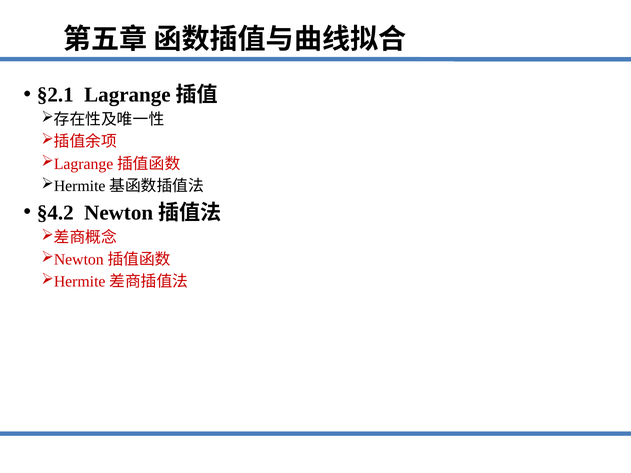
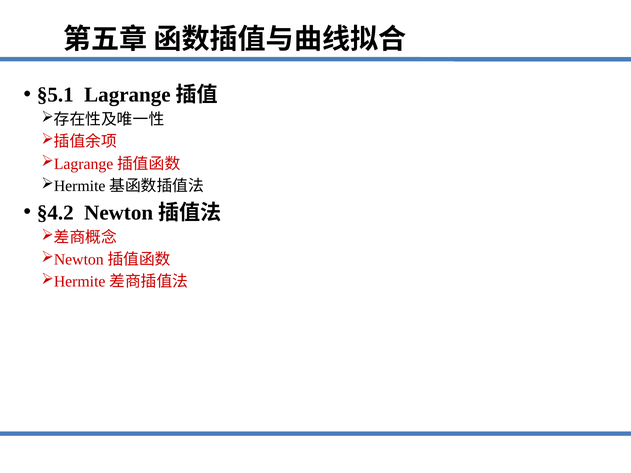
§2.1: §2.1 -> §5.1
